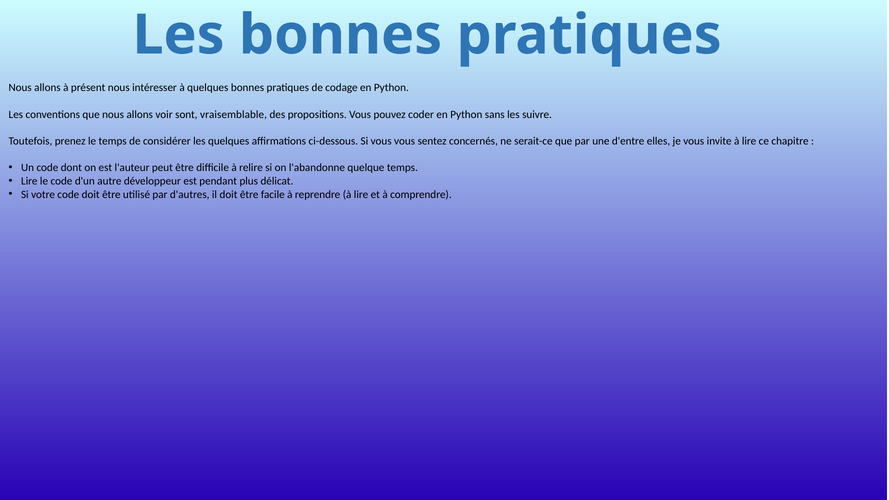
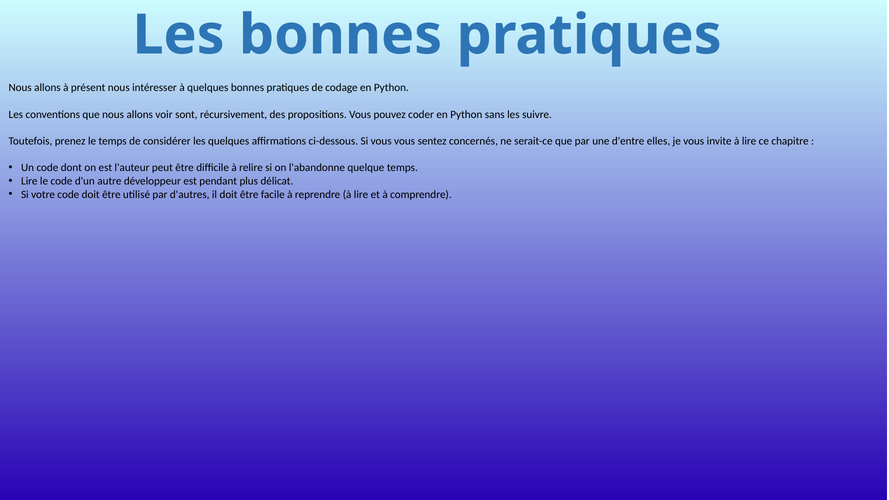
vraisemblable: vraisemblable -> récursivement
